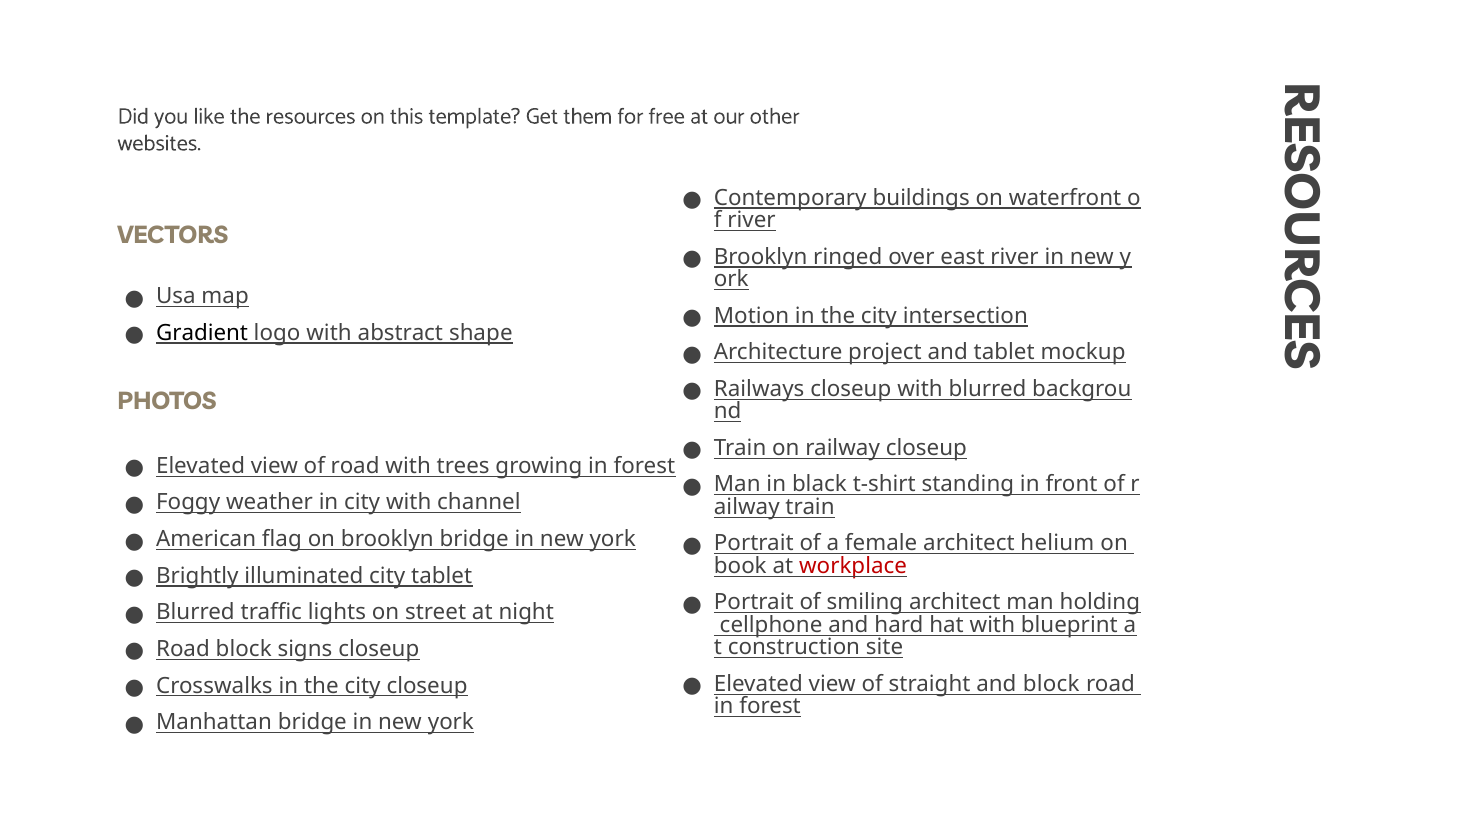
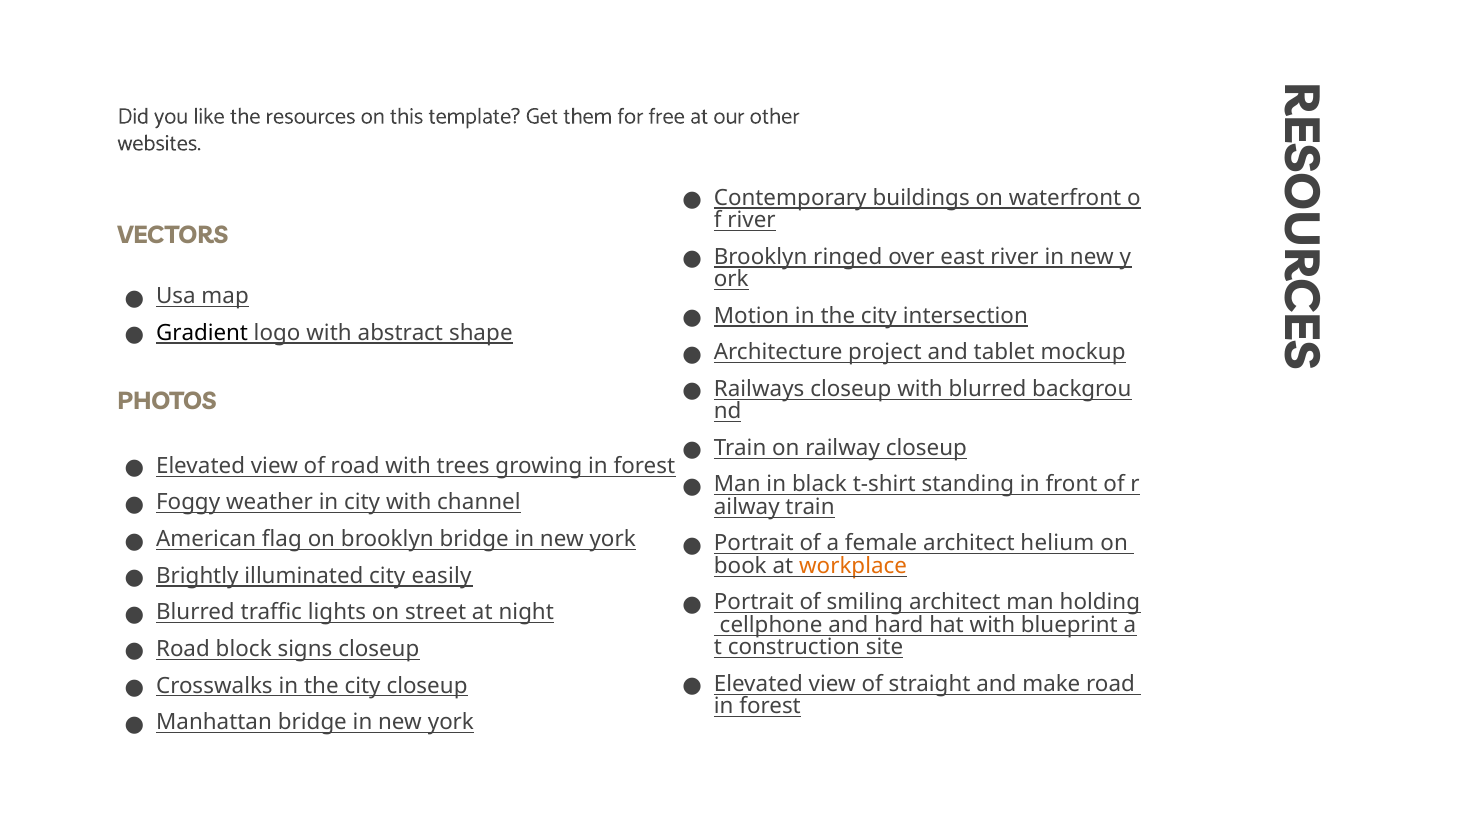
workplace colour: red -> orange
city tablet: tablet -> easily
and block: block -> make
